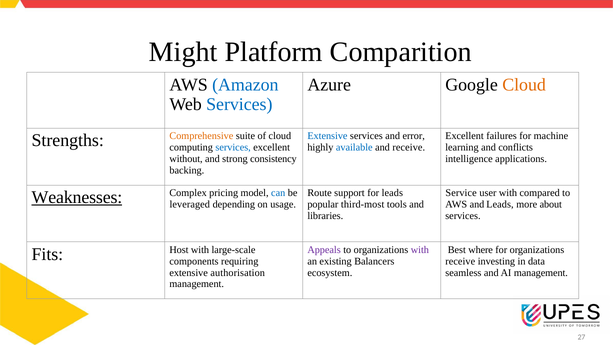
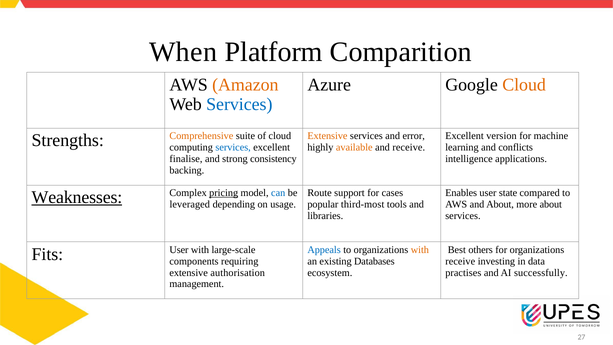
Might: Might -> When
Amazon colour: blue -> orange
Extensive at (327, 136) colour: blue -> orange
failures: failures -> version
available colour: blue -> orange
without: without -> finalise
for leads: leads -> cases
Service: Service -> Enables
user with: with -> state
pricing underline: none -> present
and Leads: Leads -> About
Appeals colour: purple -> blue
with at (420, 250) colour: purple -> orange
where: where -> others
Fits Host: Host -> User
Balancers: Balancers -> Databases
seamless: seamless -> practises
AI management: management -> successfully
